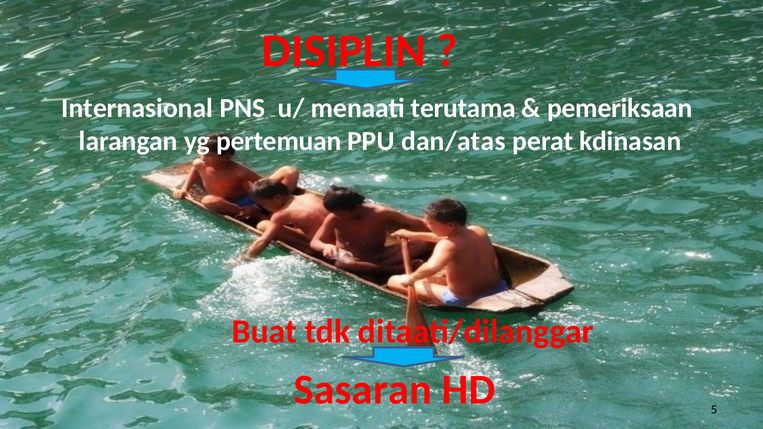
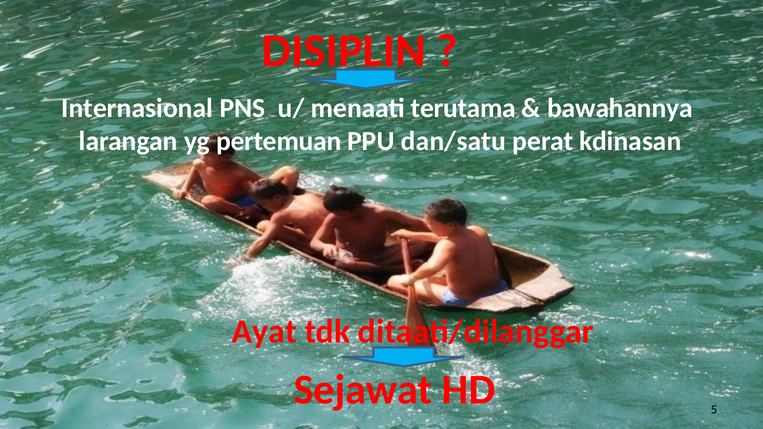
pemeriksaan: pemeriksaan -> bawahannya
dan/atas: dan/atas -> dan/satu
Buat: Buat -> Ayat
Sasaran: Sasaran -> Sejawat
